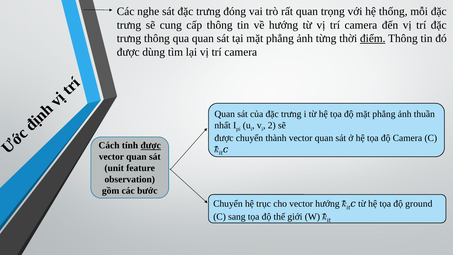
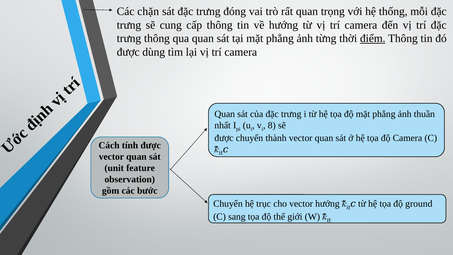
nghe: nghe -> chặn
2: 2 -> 8
được at (151, 145) underline: present -> none
